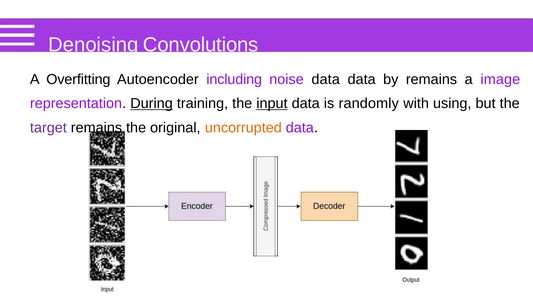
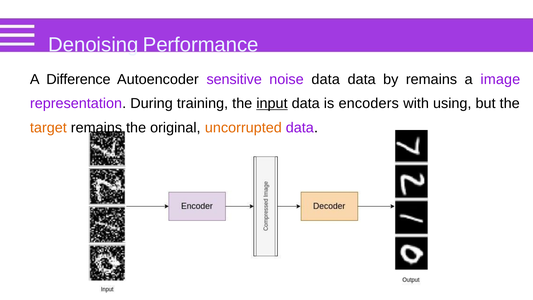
Convolutions: Convolutions -> Performance
Overfitting: Overfitting -> Difference
including: including -> sensitive
During underline: present -> none
randomly: randomly -> encoders
target colour: purple -> orange
